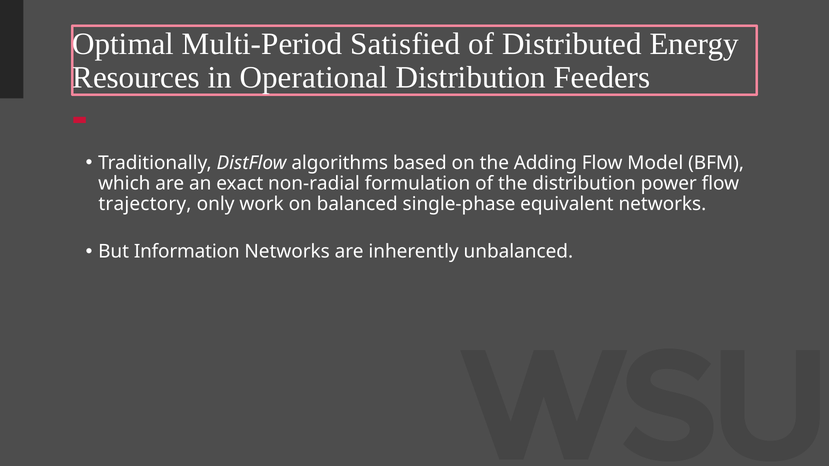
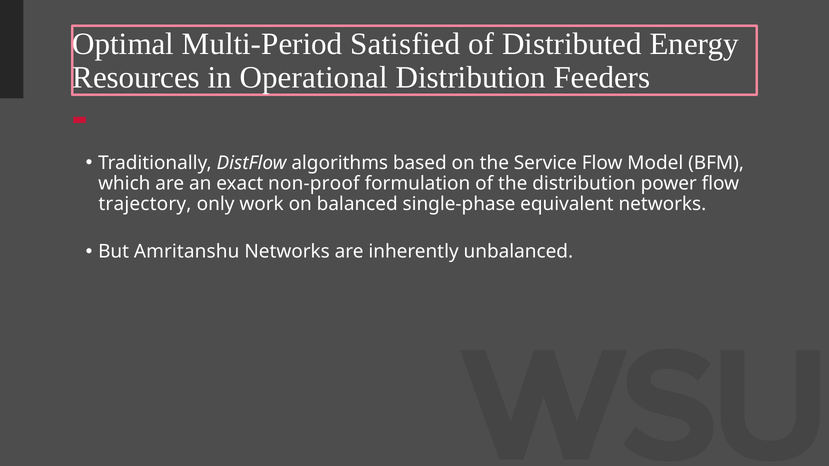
Adding: Adding -> Service
non-radial: non-radial -> non-proof
Information: Information -> Amritanshu
